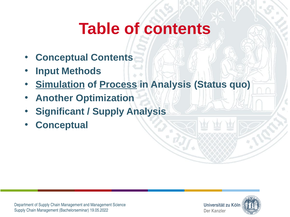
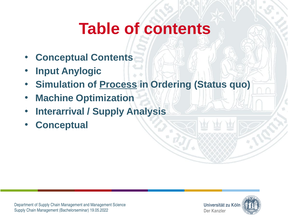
Methods: Methods -> Anylogic
Simulation underline: present -> none
in Analysis: Analysis -> Ordering
Another: Another -> Machine
Significant: Significant -> Interarrival
